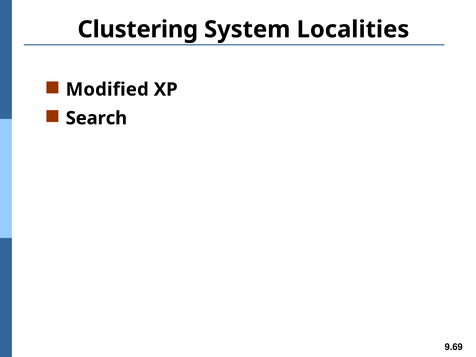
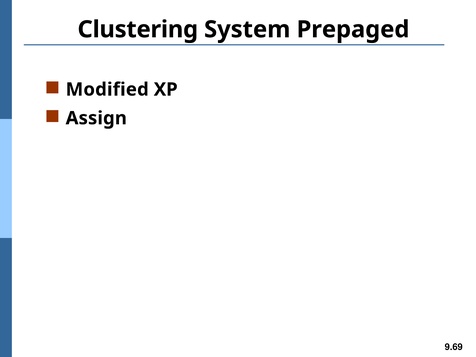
Localities: Localities -> Prepaged
Search: Search -> Assign
